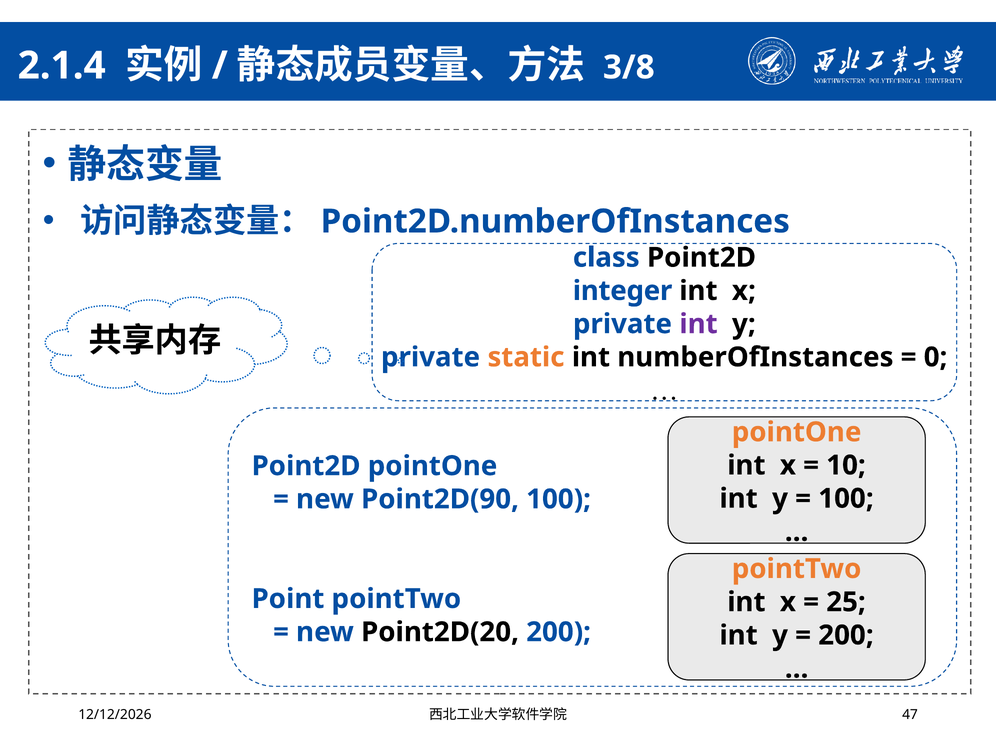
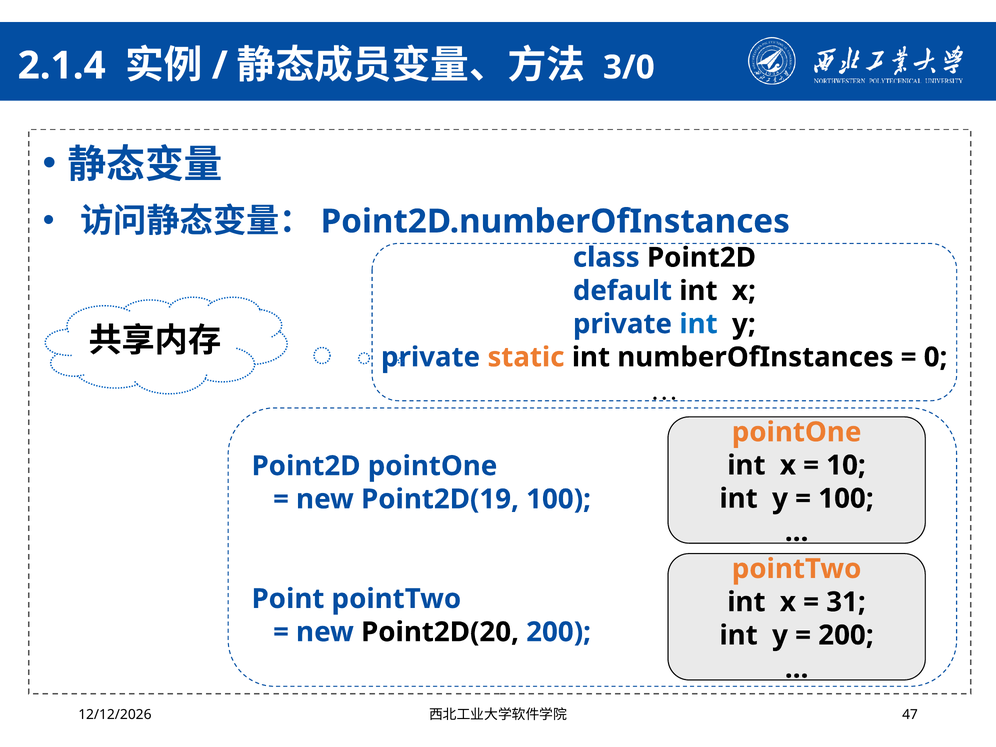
3/8: 3/8 -> 3/0
integer: integer -> default
int at (699, 324) colour: purple -> blue
Point2D(90: Point2D(90 -> Point2D(19
25: 25 -> 31
